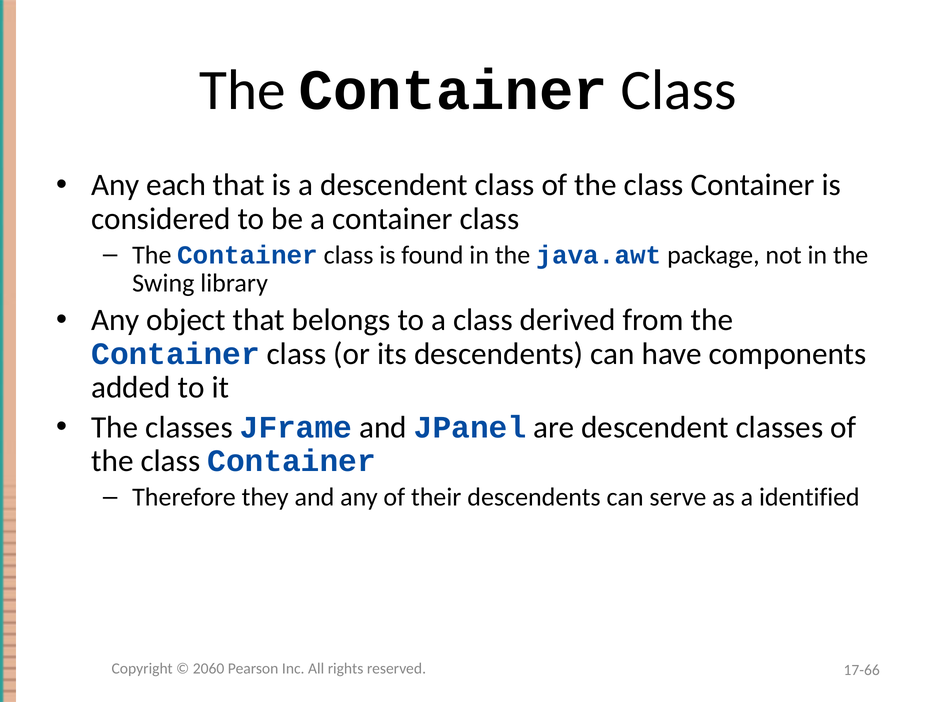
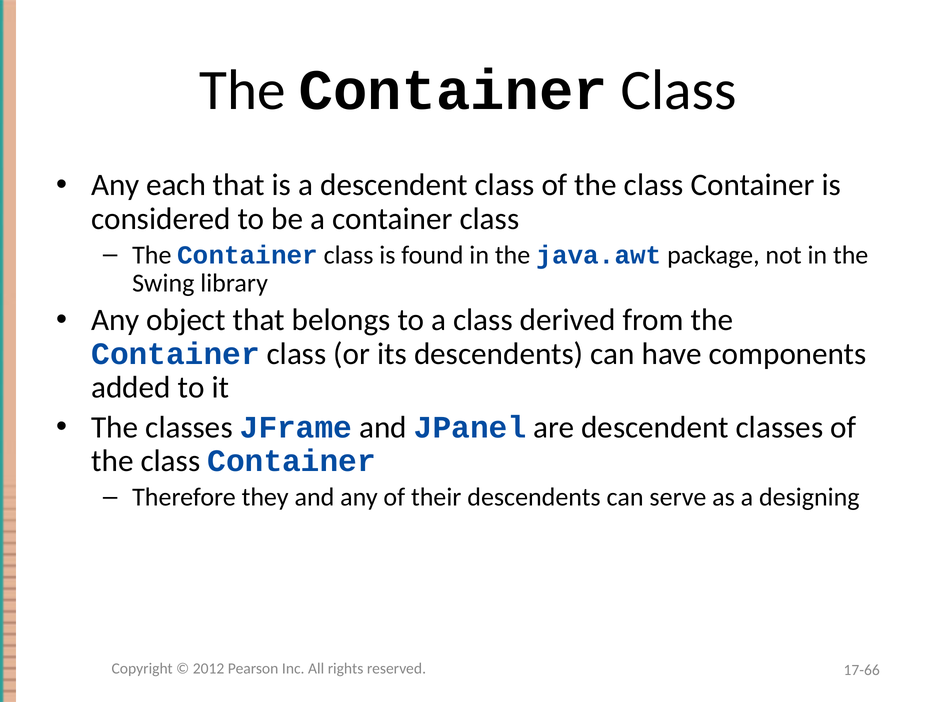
identified: identified -> designing
2060: 2060 -> 2012
